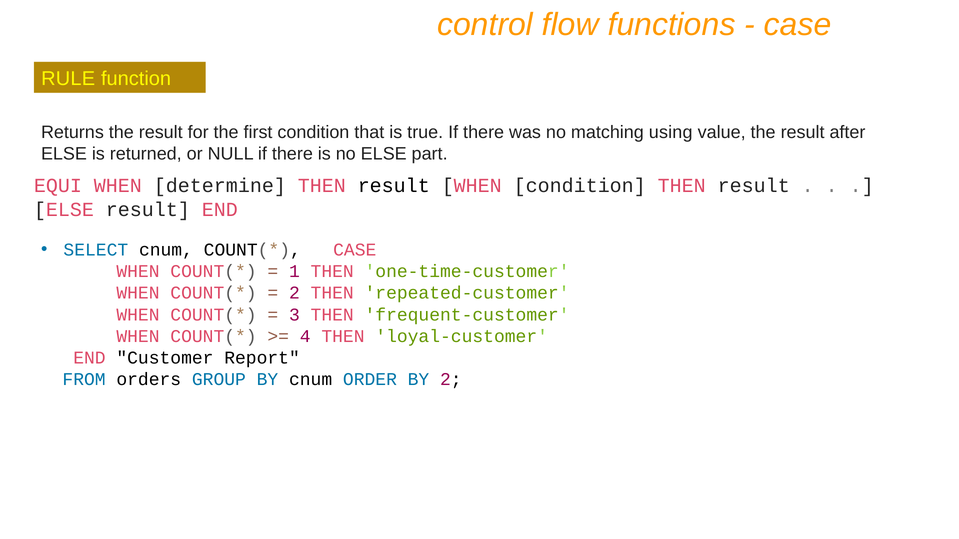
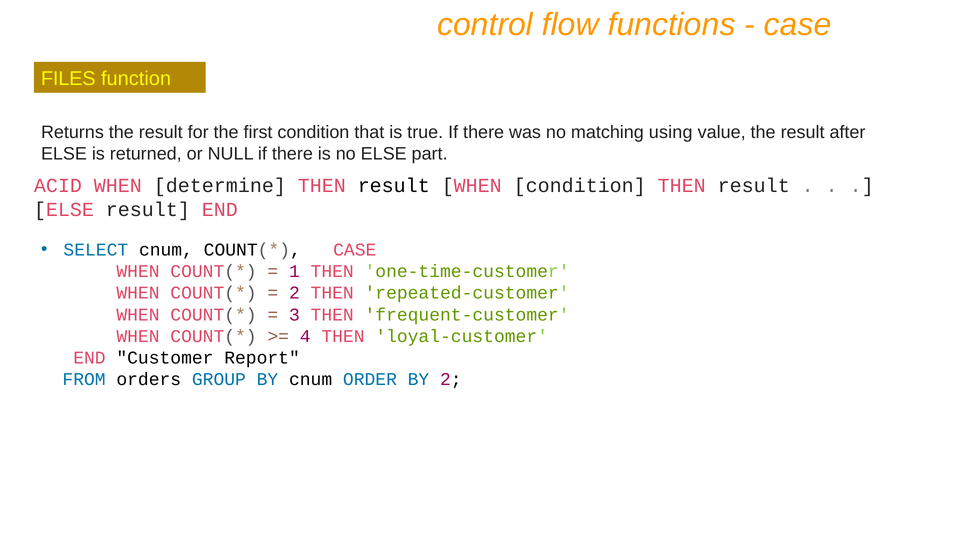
RULE: RULE -> FILES
EQUI: EQUI -> ACID
